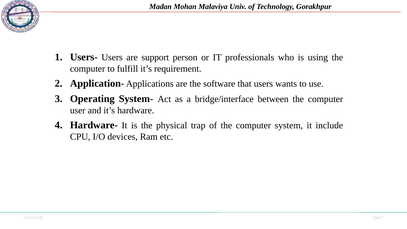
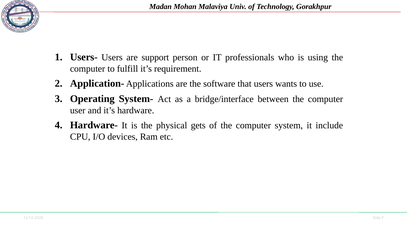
trap: trap -> gets
